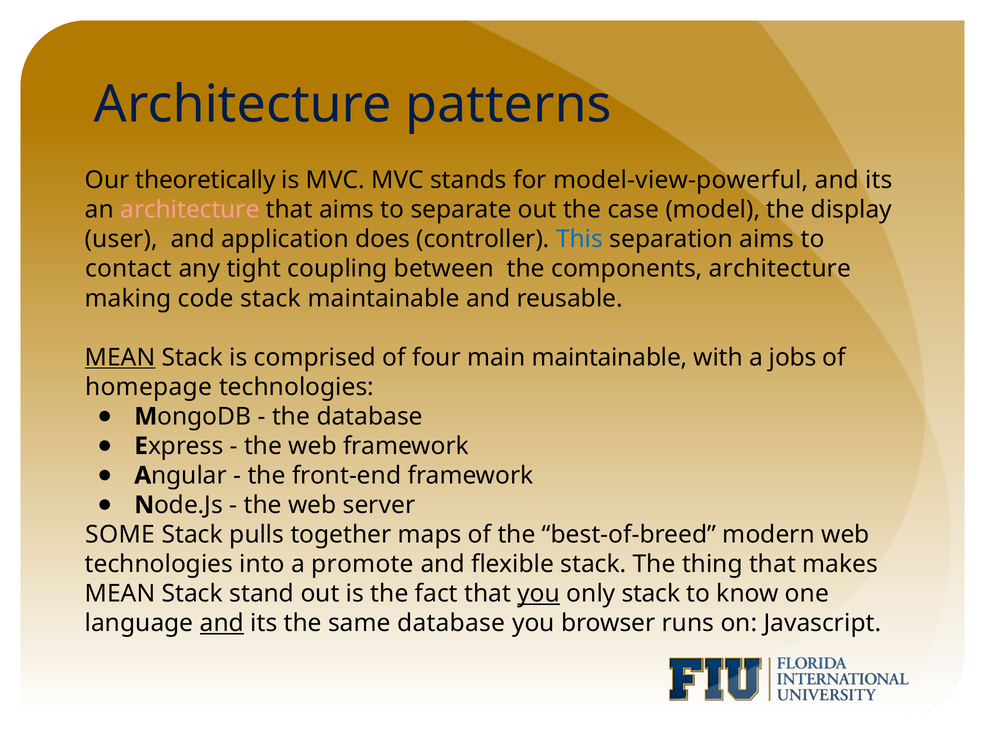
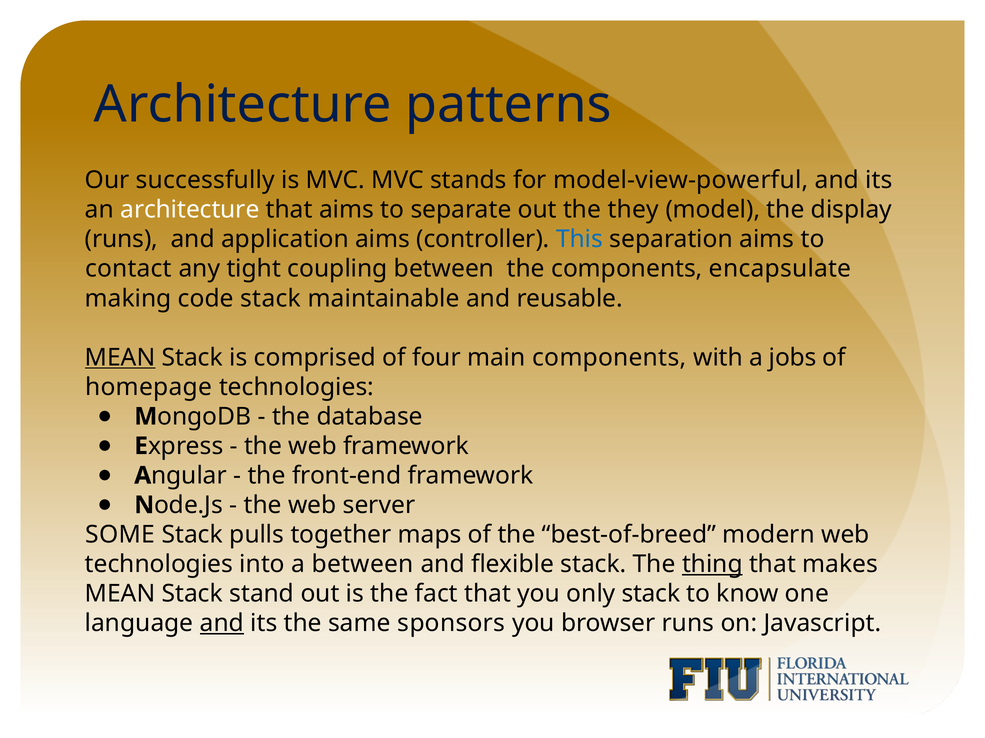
theoretically: theoretically -> successfully
architecture at (190, 210) colour: pink -> white
case: case -> they
user at (121, 240): user -> runs
application does: does -> aims
components architecture: architecture -> encapsulate
main maintainable: maintainable -> components
a promote: promote -> between
thing underline: none -> present
you at (539, 594) underline: present -> none
same database: database -> sponsors
